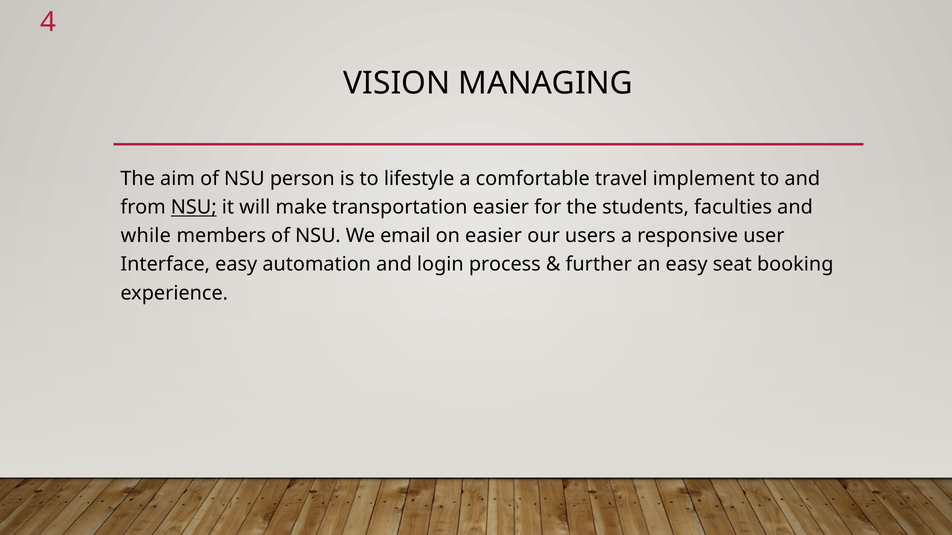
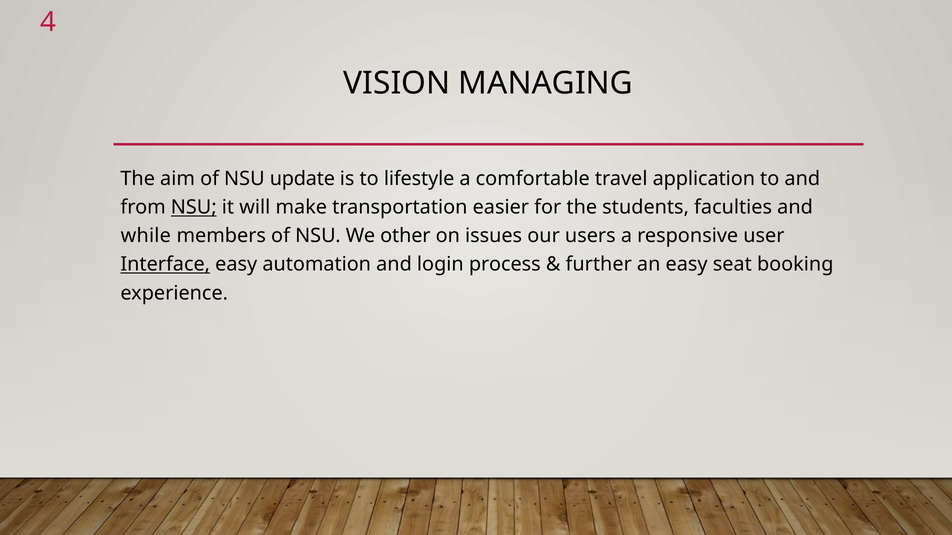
person: person -> update
implement: implement -> application
email: email -> other
on easier: easier -> issues
Interface underline: none -> present
